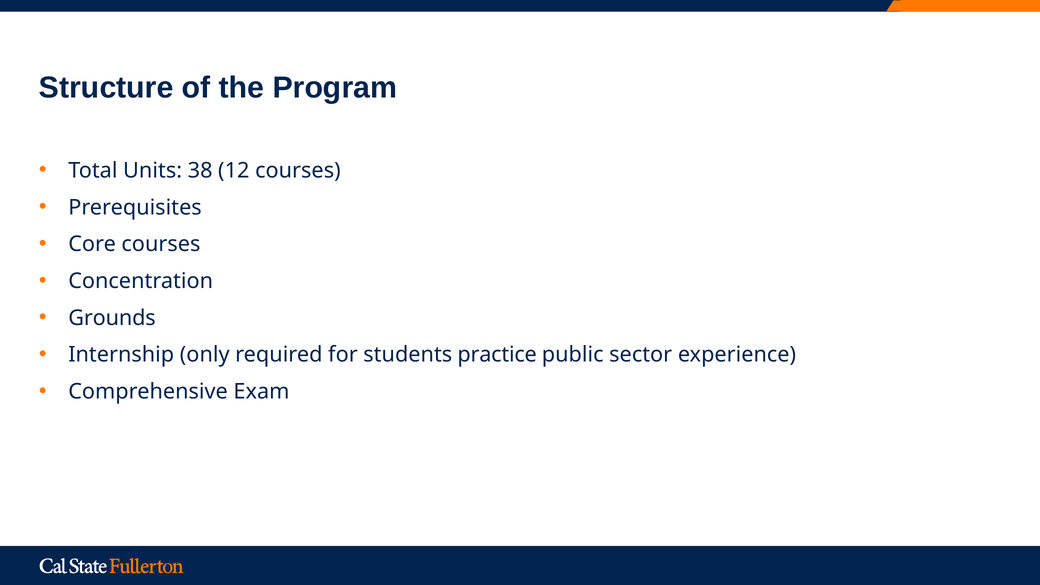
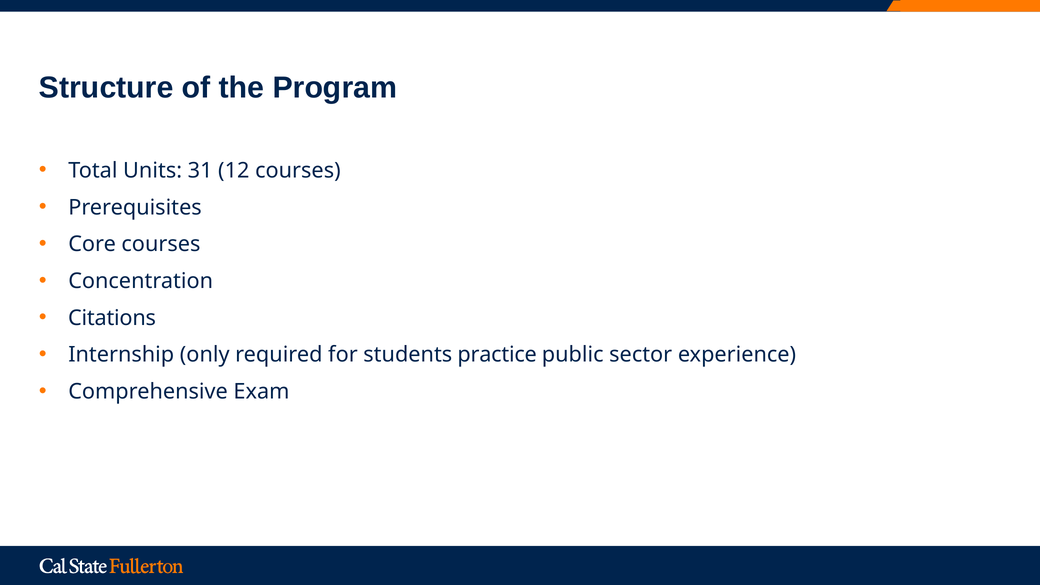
38: 38 -> 31
Grounds: Grounds -> Citations
